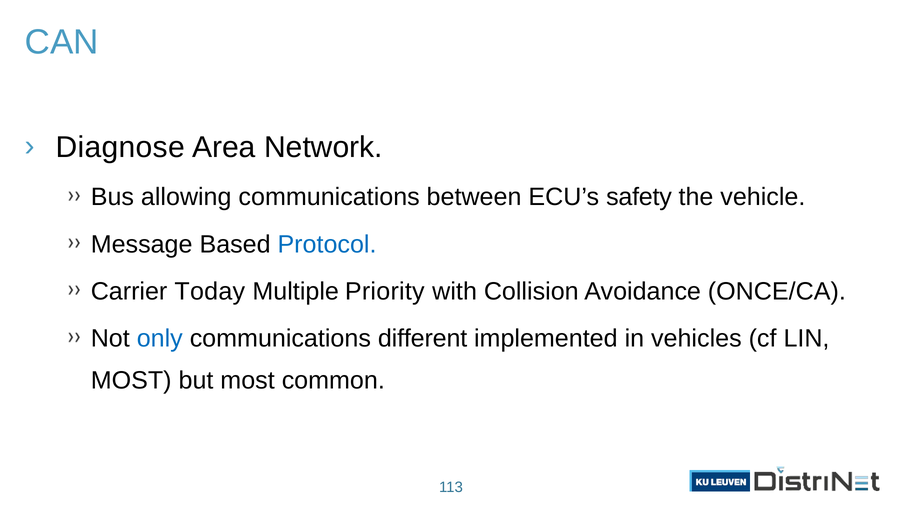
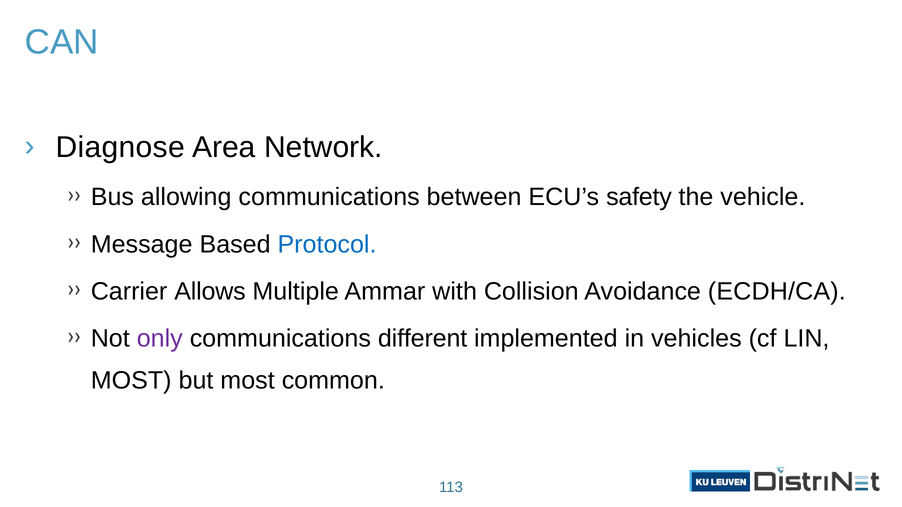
Today: Today -> Allows
Priority: Priority -> Ammar
ONCE/CA: ONCE/CA -> ECDH/CA
only colour: blue -> purple
